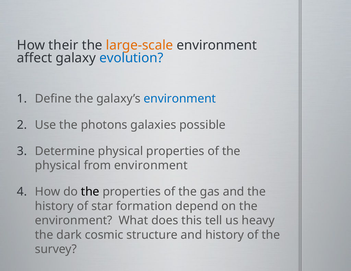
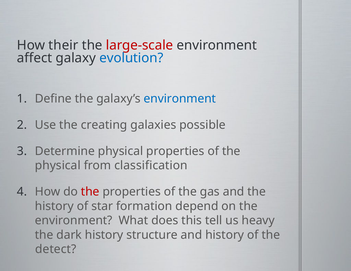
large-scale colour: orange -> red
photons: photons -> creating
from environment: environment -> classification
the at (90, 192) colour: black -> red
dark cosmic: cosmic -> history
survey: survey -> detect
